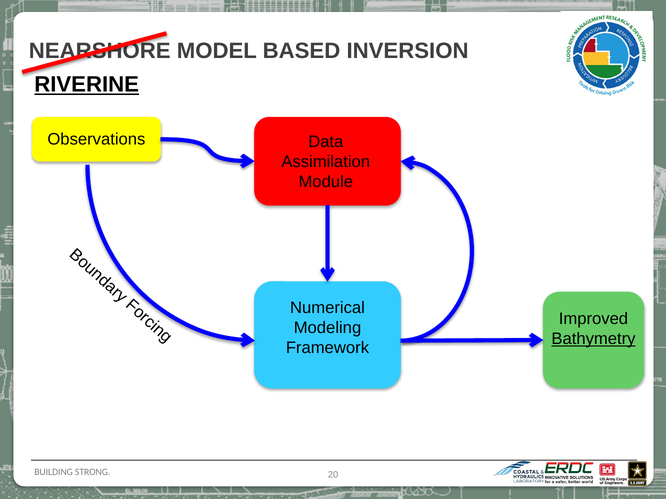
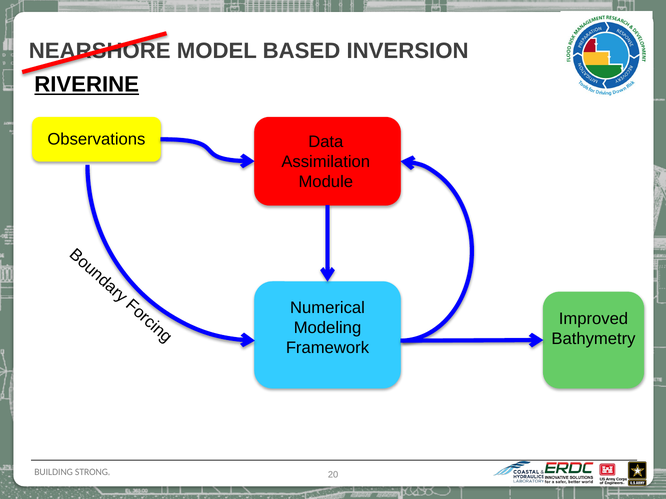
Bathymetry underline: present -> none
